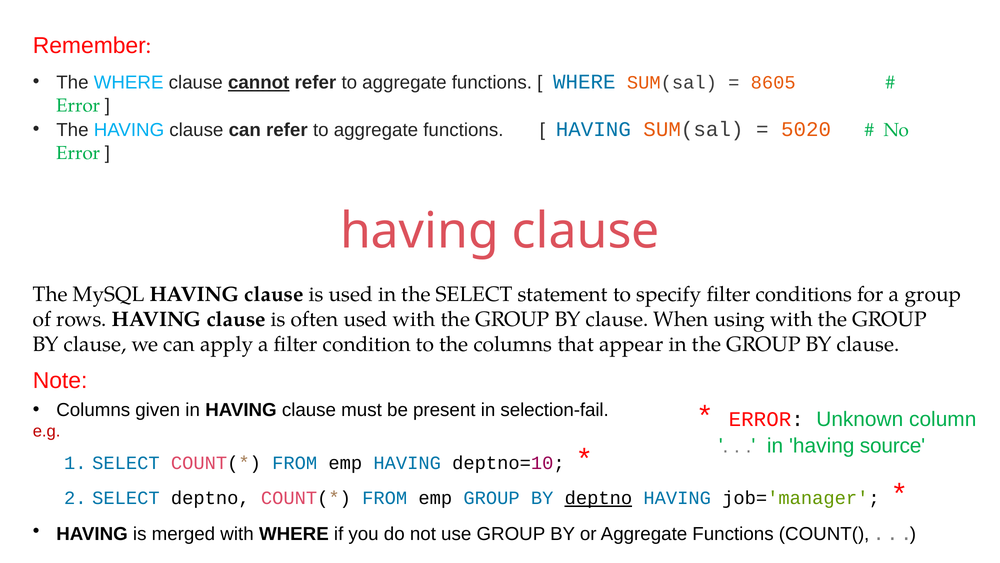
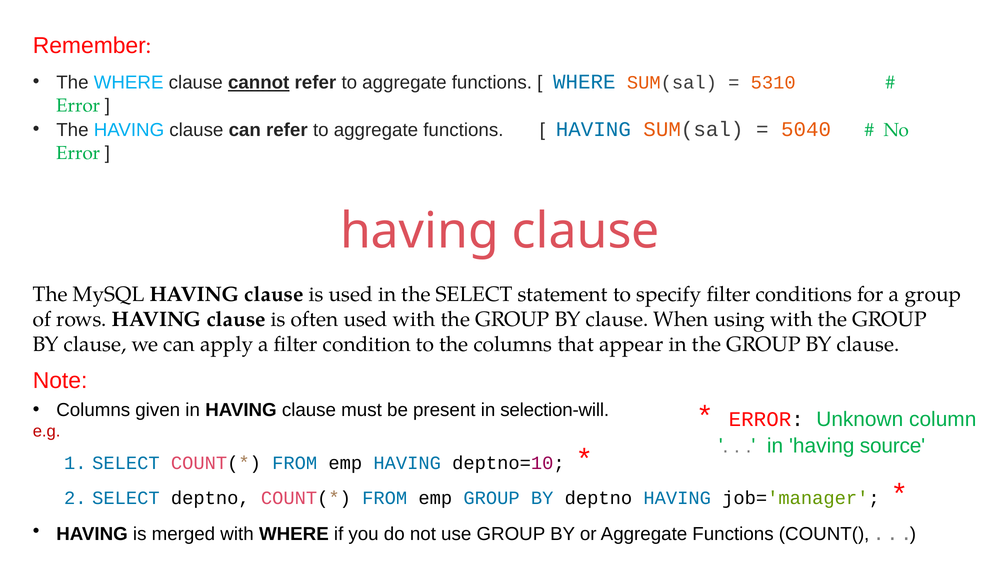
8605: 8605 -> 5310
5020: 5020 -> 5040
selection-fail: selection-fail -> selection-will
deptno at (598, 498) underline: present -> none
